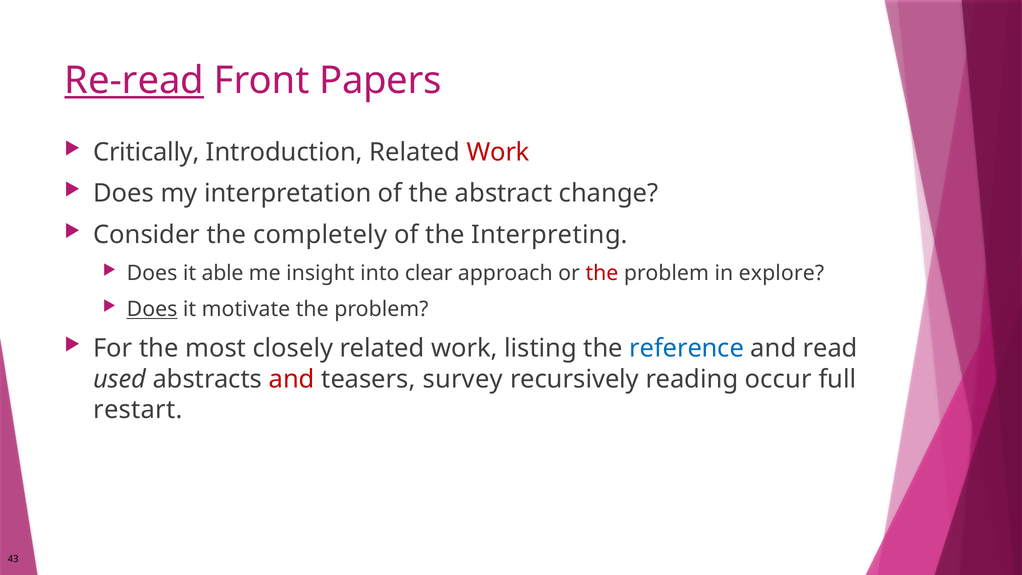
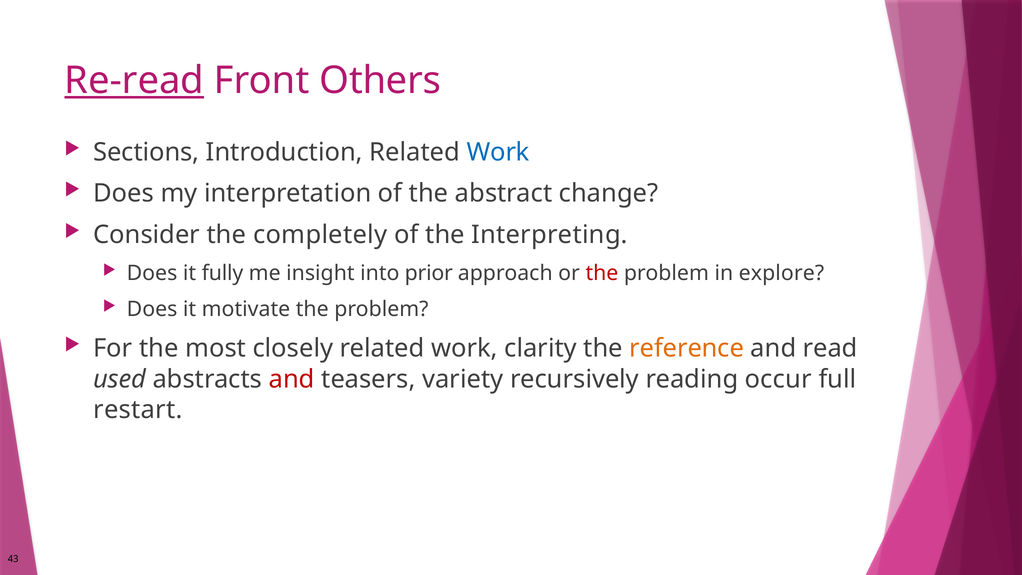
Papers: Papers -> Others
Critically: Critically -> Sections
Work at (498, 152) colour: red -> blue
able: able -> fully
clear: clear -> prior
Does at (152, 309) underline: present -> none
listing: listing -> clarity
reference colour: blue -> orange
survey: survey -> variety
